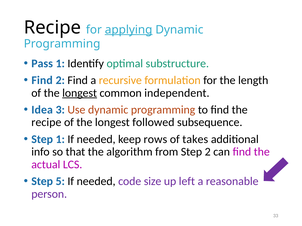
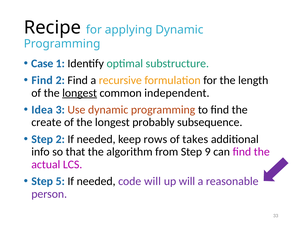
applying underline: present -> none
Pass: Pass -> Case
recipe at (46, 123): recipe -> create
followed: followed -> probably
Step 1: 1 -> 2
Step 2: 2 -> 9
code size: size -> will
up left: left -> will
